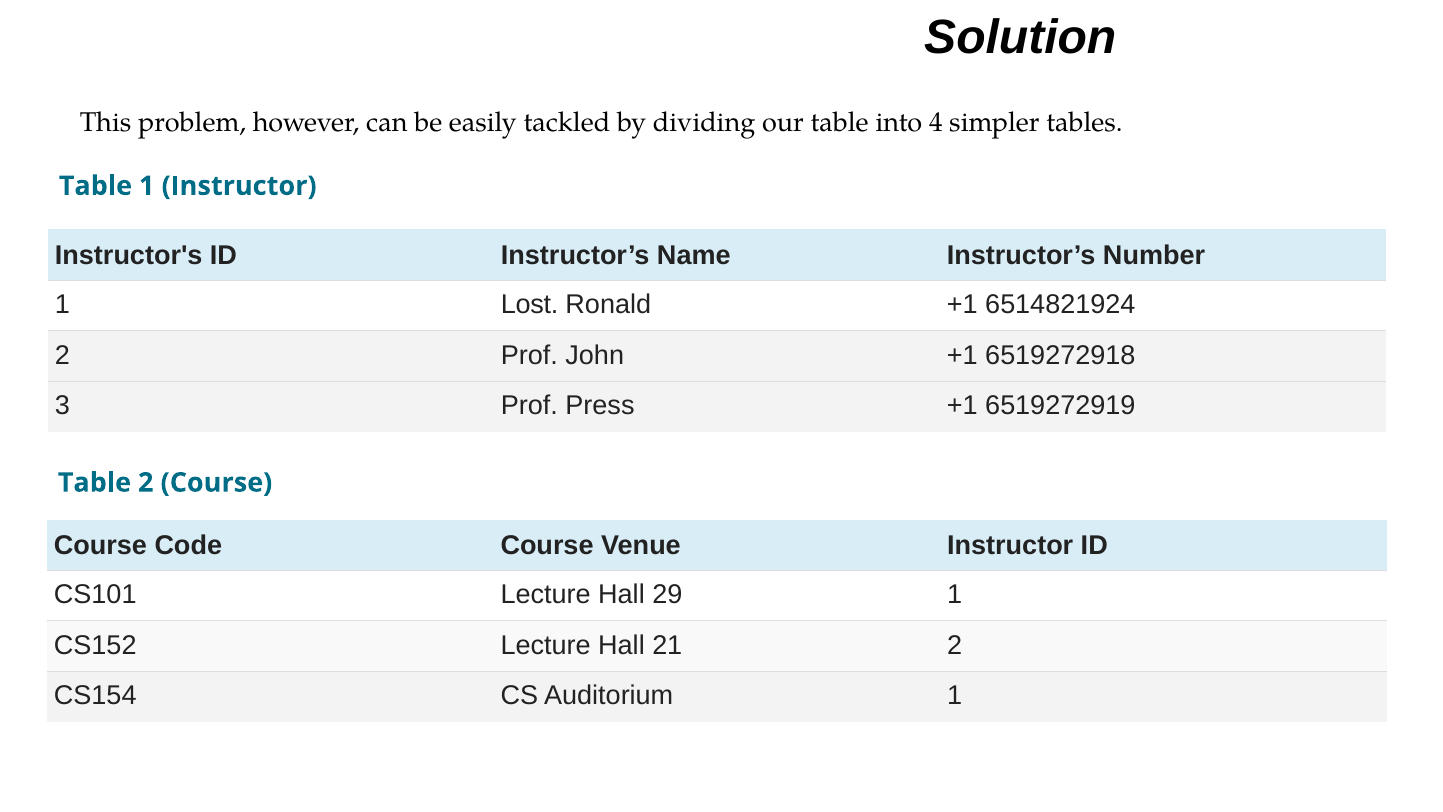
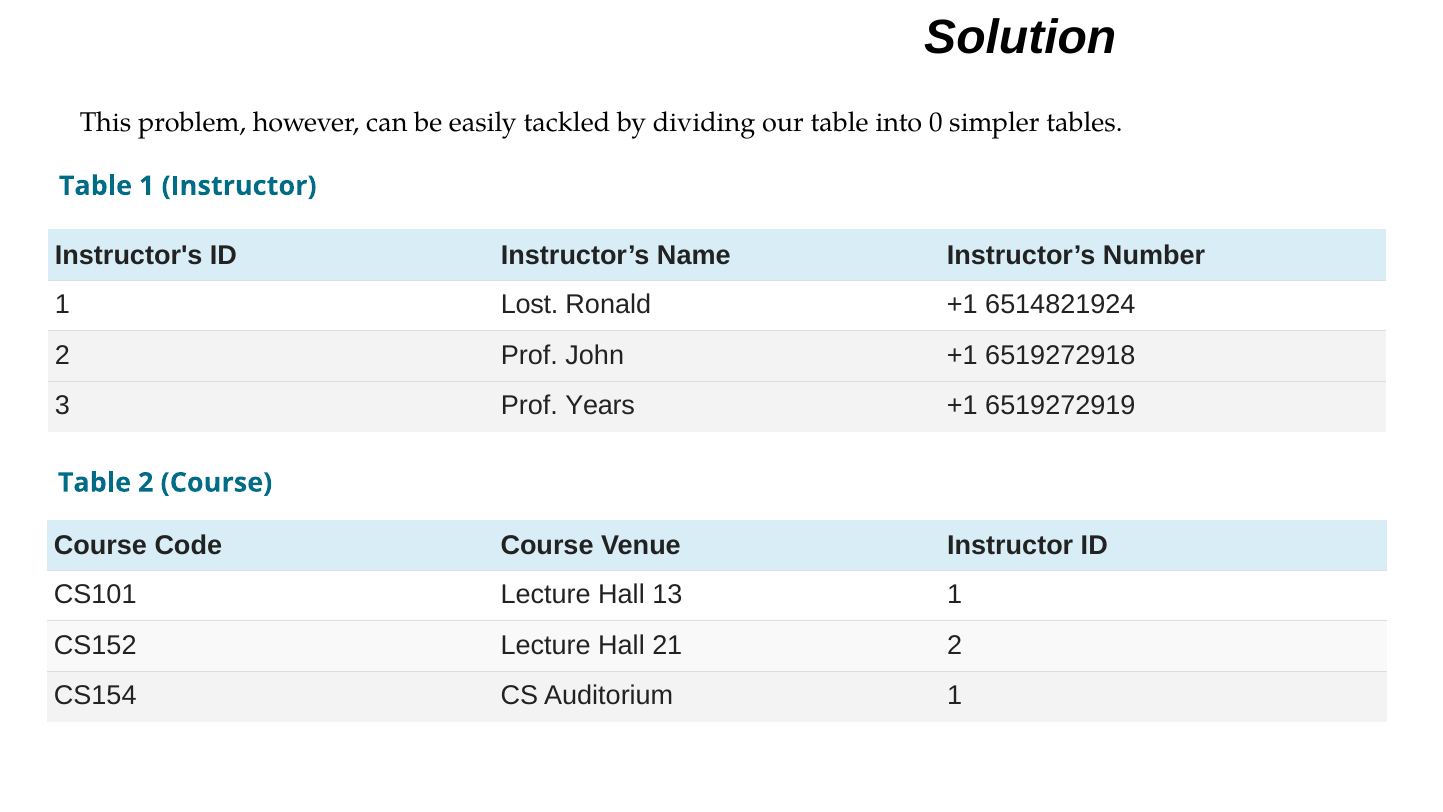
4: 4 -> 0
Press: Press -> Years
29: 29 -> 13
